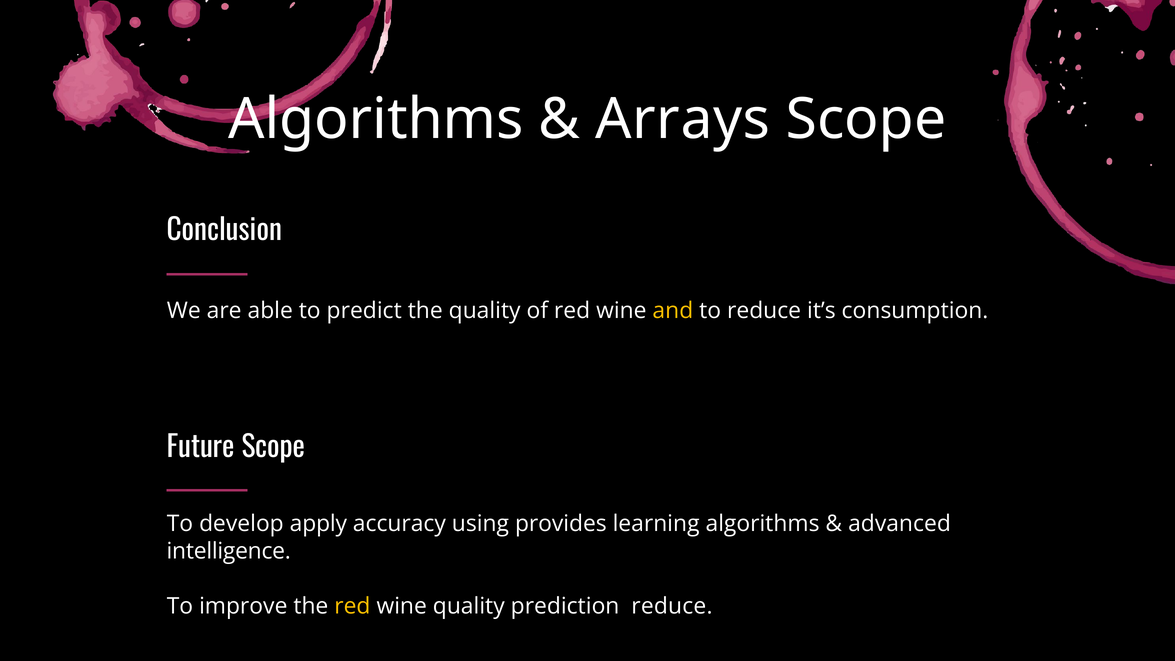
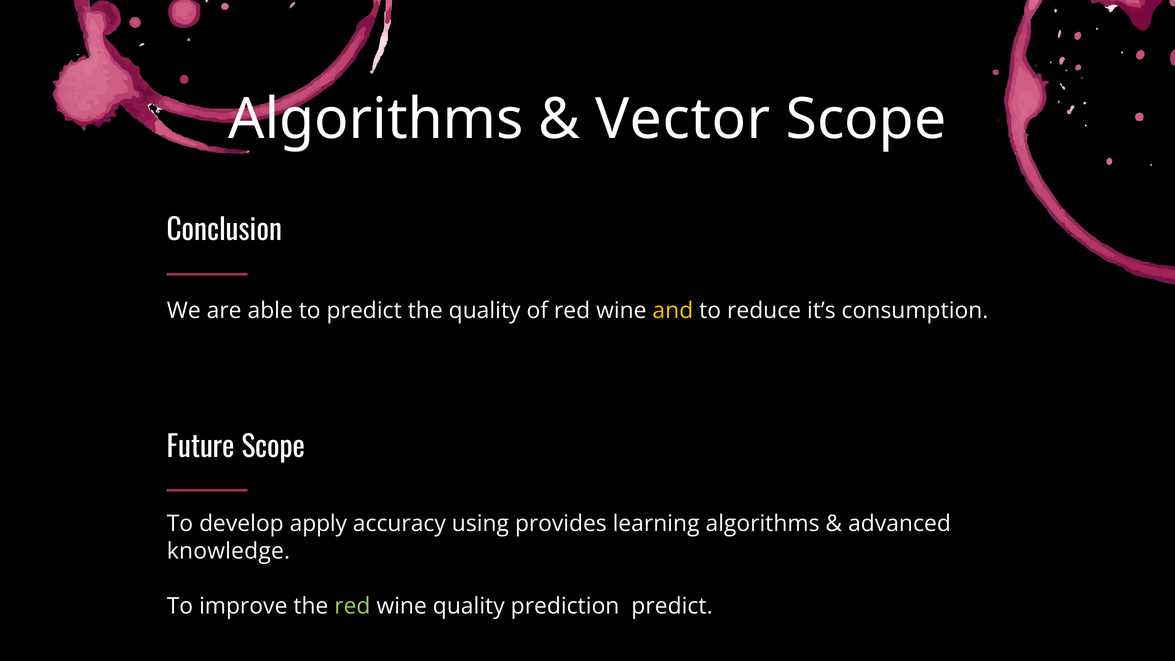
Arrays: Arrays -> Vector
intelligence: intelligence -> knowledge
red at (352, 606) colour: yellow -> light green
prediction reduce: reduce -> predict
